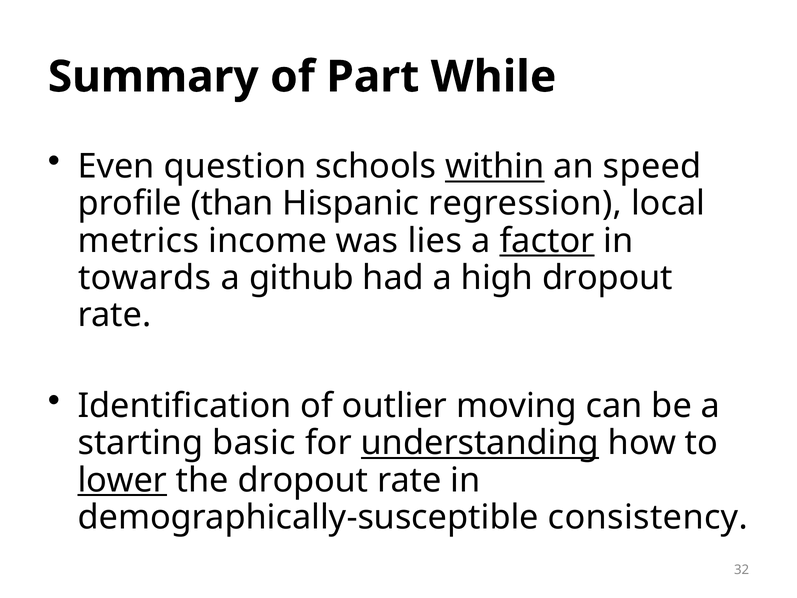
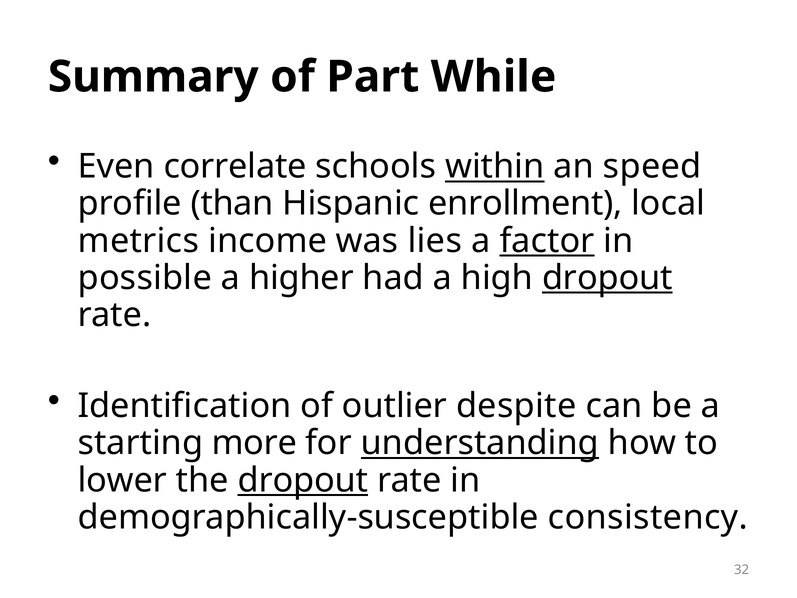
question: question -> correlate
regression: regression -> enrollment
towards: towards -> possible
github: github -> higher
dropout at (607, 278) underline: none -> present
moving: moving -> despite
basic: basic -> more
lower underline: present -> none
dropout at (303, 480) underline: none -> present
